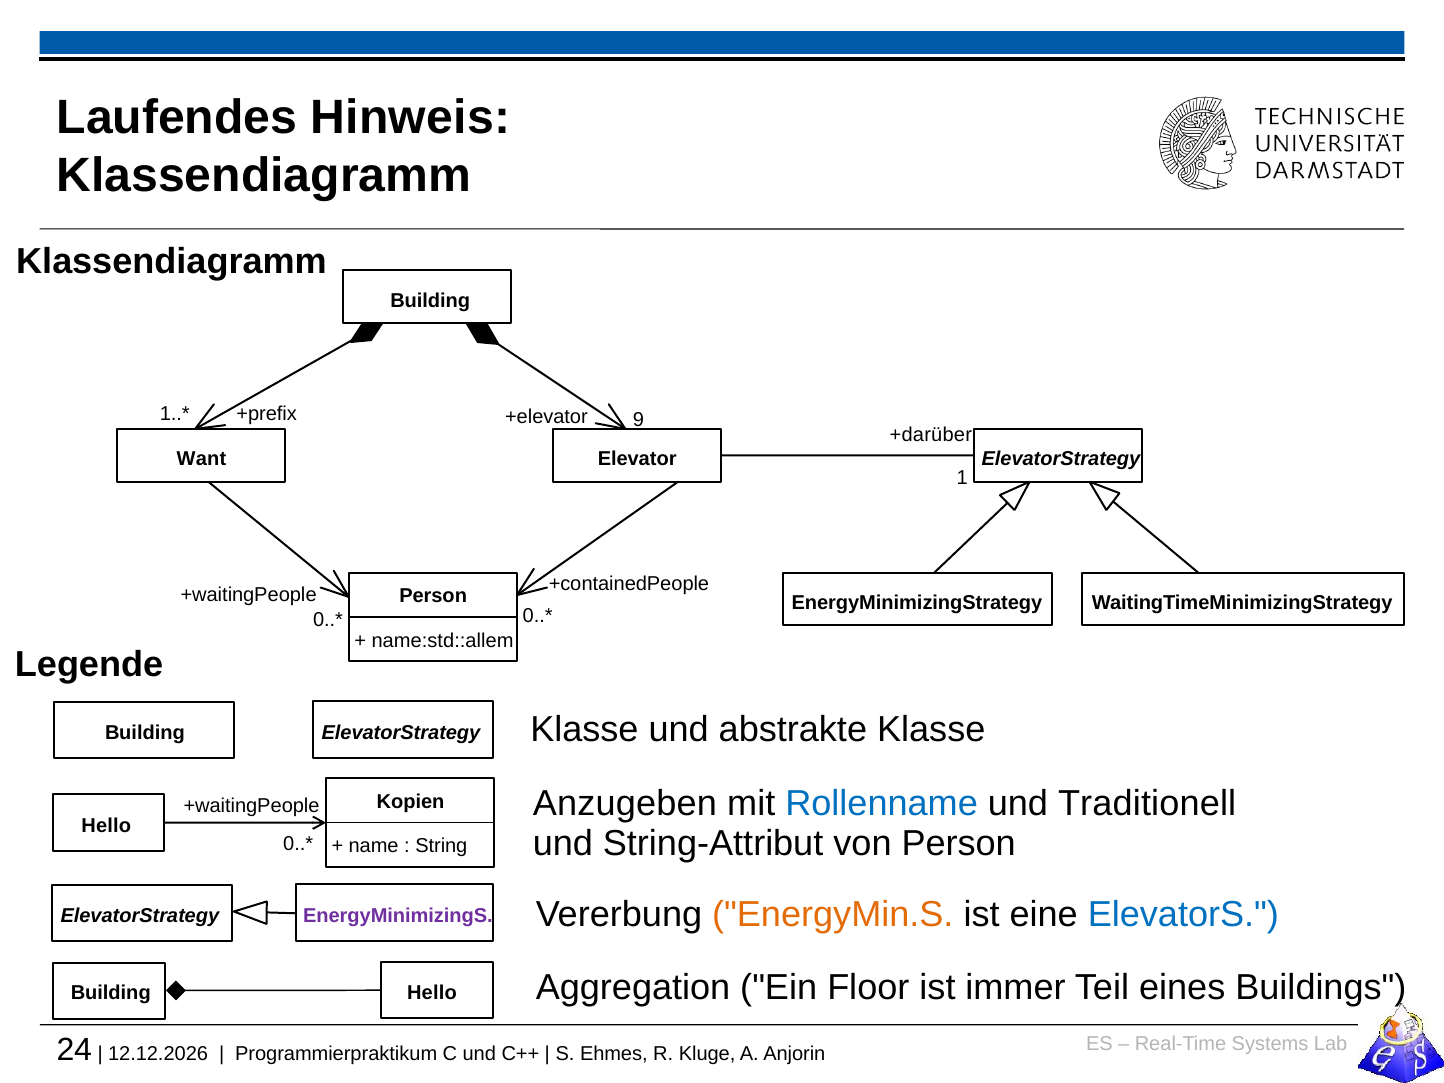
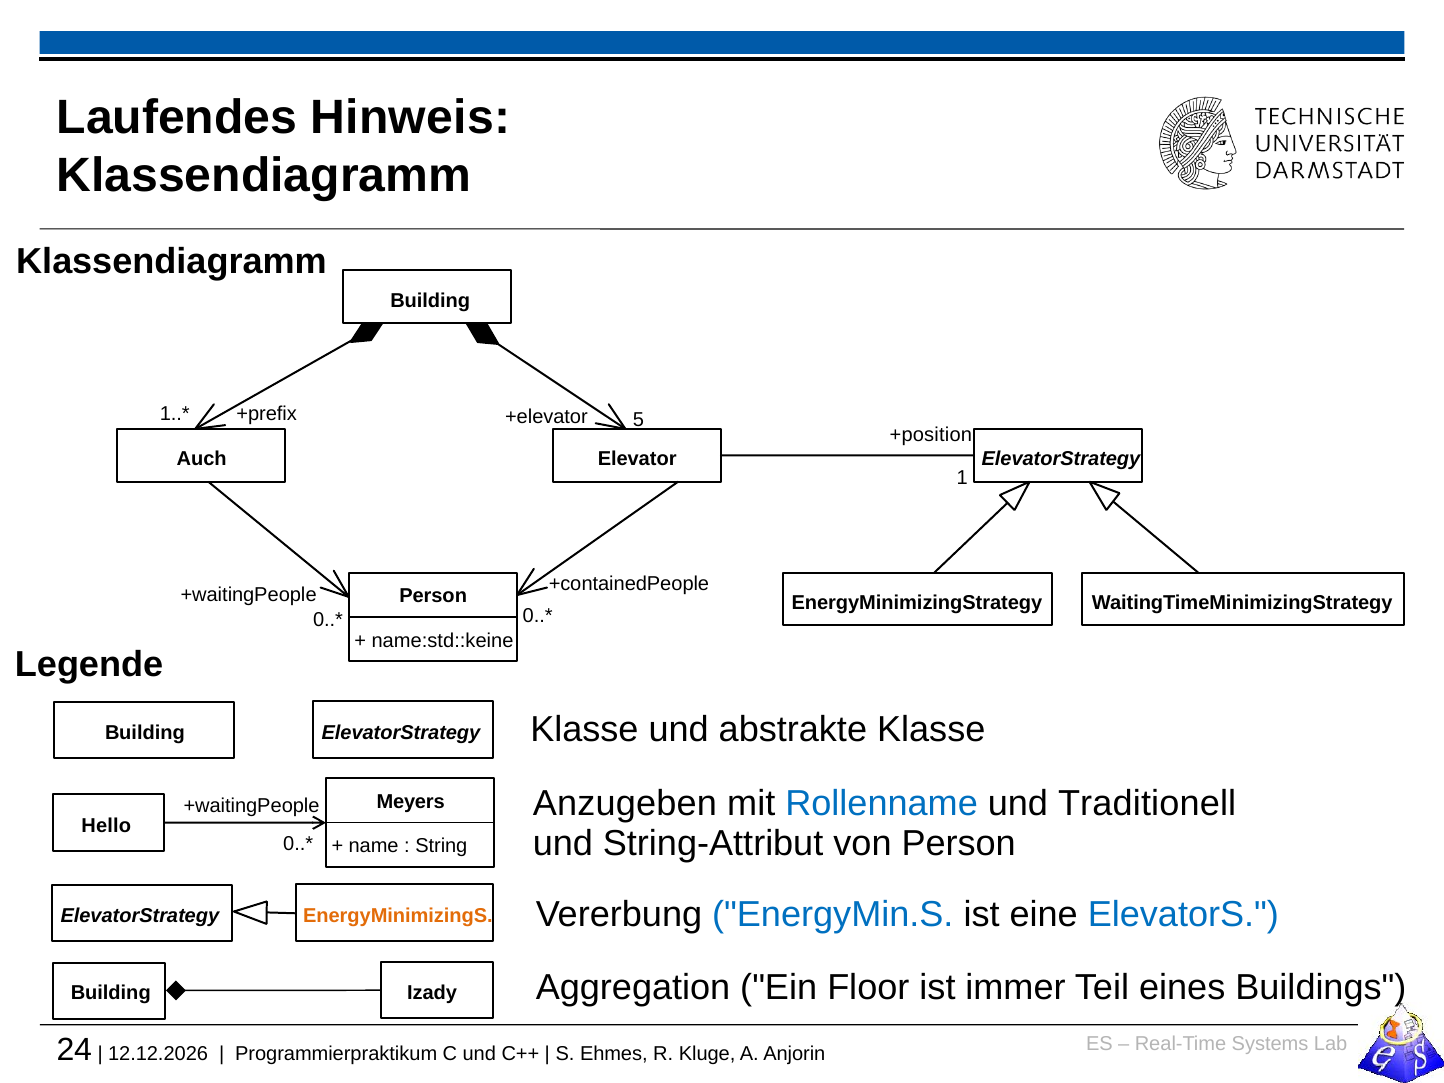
9: 9 -> 5
+darüber: +darüber -> +position
Want: Want -> Auch
name:std::allem: name:std::allem -> name:std::keine
Kopien: Kopien -> Meyers
EnergyMinimizingS colour: purple -> orange
EnergyMin.S colour: orange -> blue
Building Hello: Hello -> Izady
